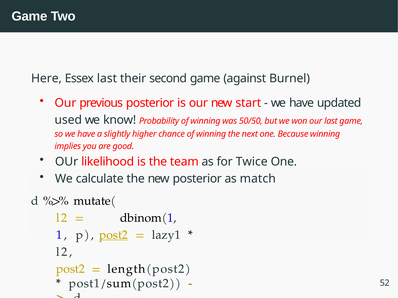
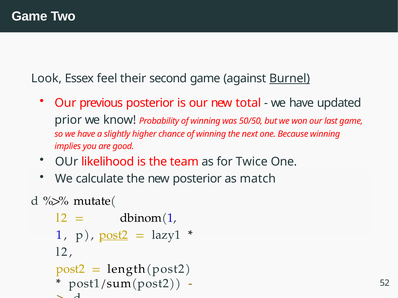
Here: Here -> Look
Essex last: last -> feel
Burnel underline: none -> present
start: start -> total
used: used -> prior
